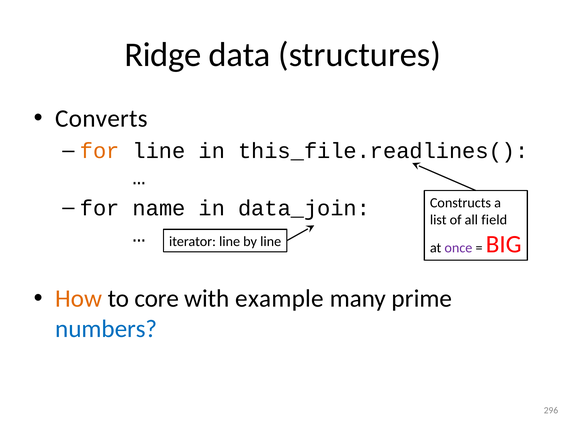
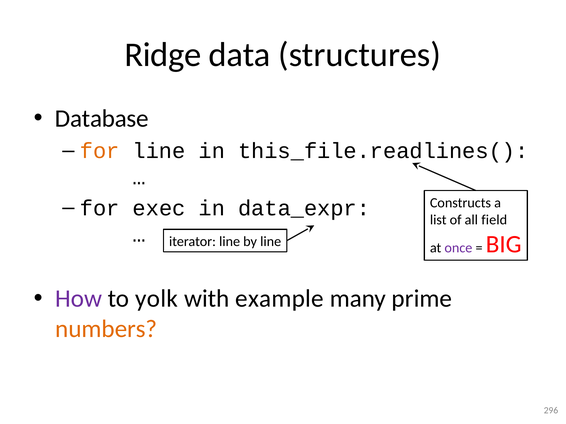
Converts: Converts -> Database
name: name -> exec
data_join: data_join -> data_expr
How colour: orange -> purple
core: core -> yolk
numbers colour: blue -> orange
